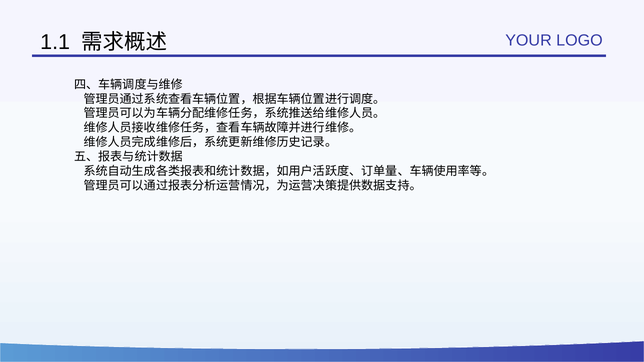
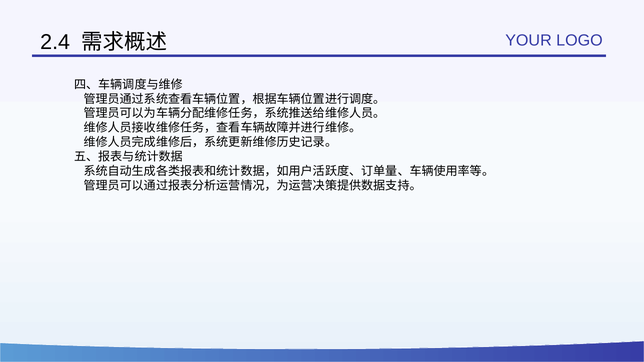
1.1: 1.1 -> 2.4
